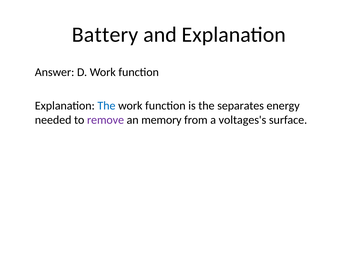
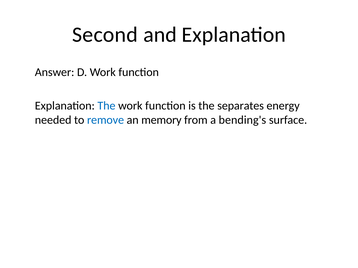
Battery: Battery -> Second
remove colour: purple -> blue
voltages's: voltages's -> bending's
